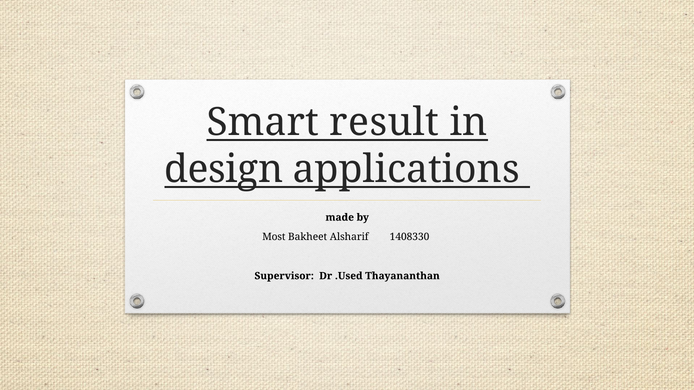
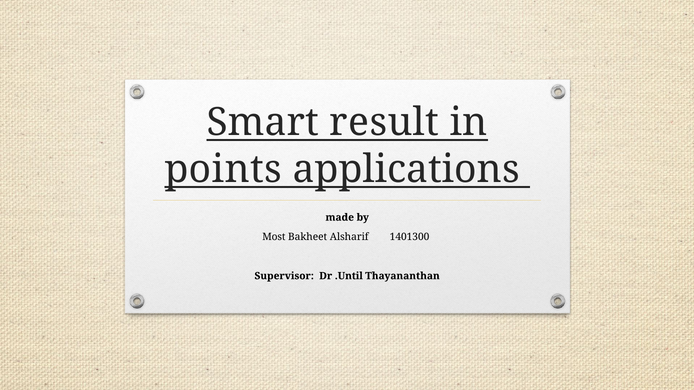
design: design -> points
1408330: 1408330 -> 1401300
.Used: .Used -> .Until
